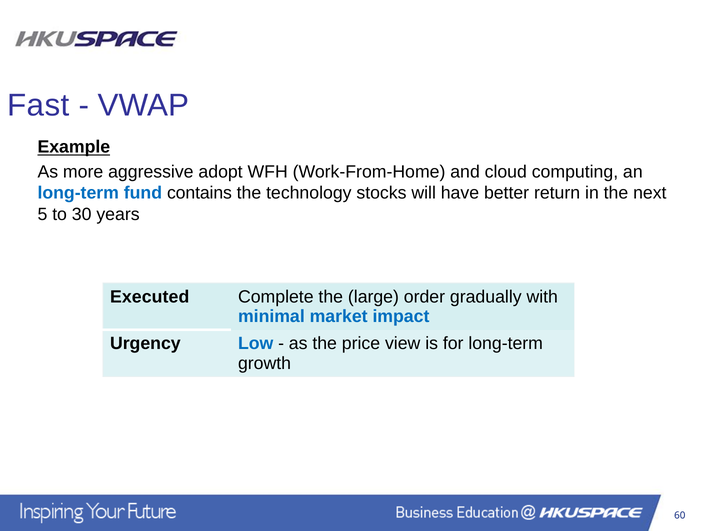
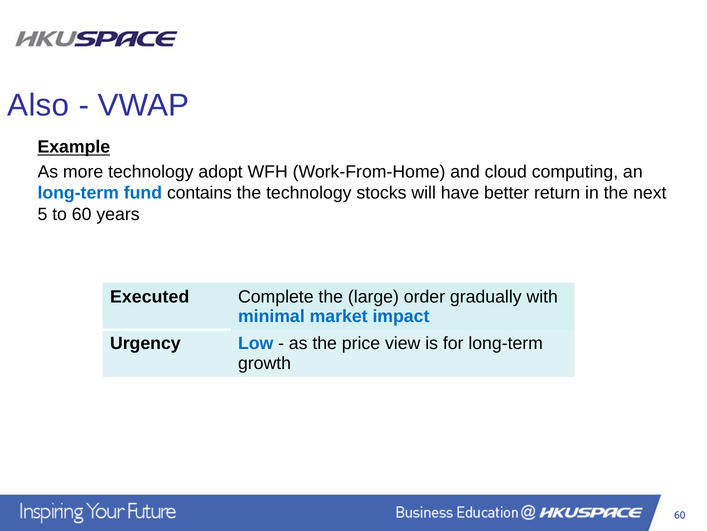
Fast: Fast -> Also
more aggressive: aggressive -> technology
to 30: 30 -> 60
